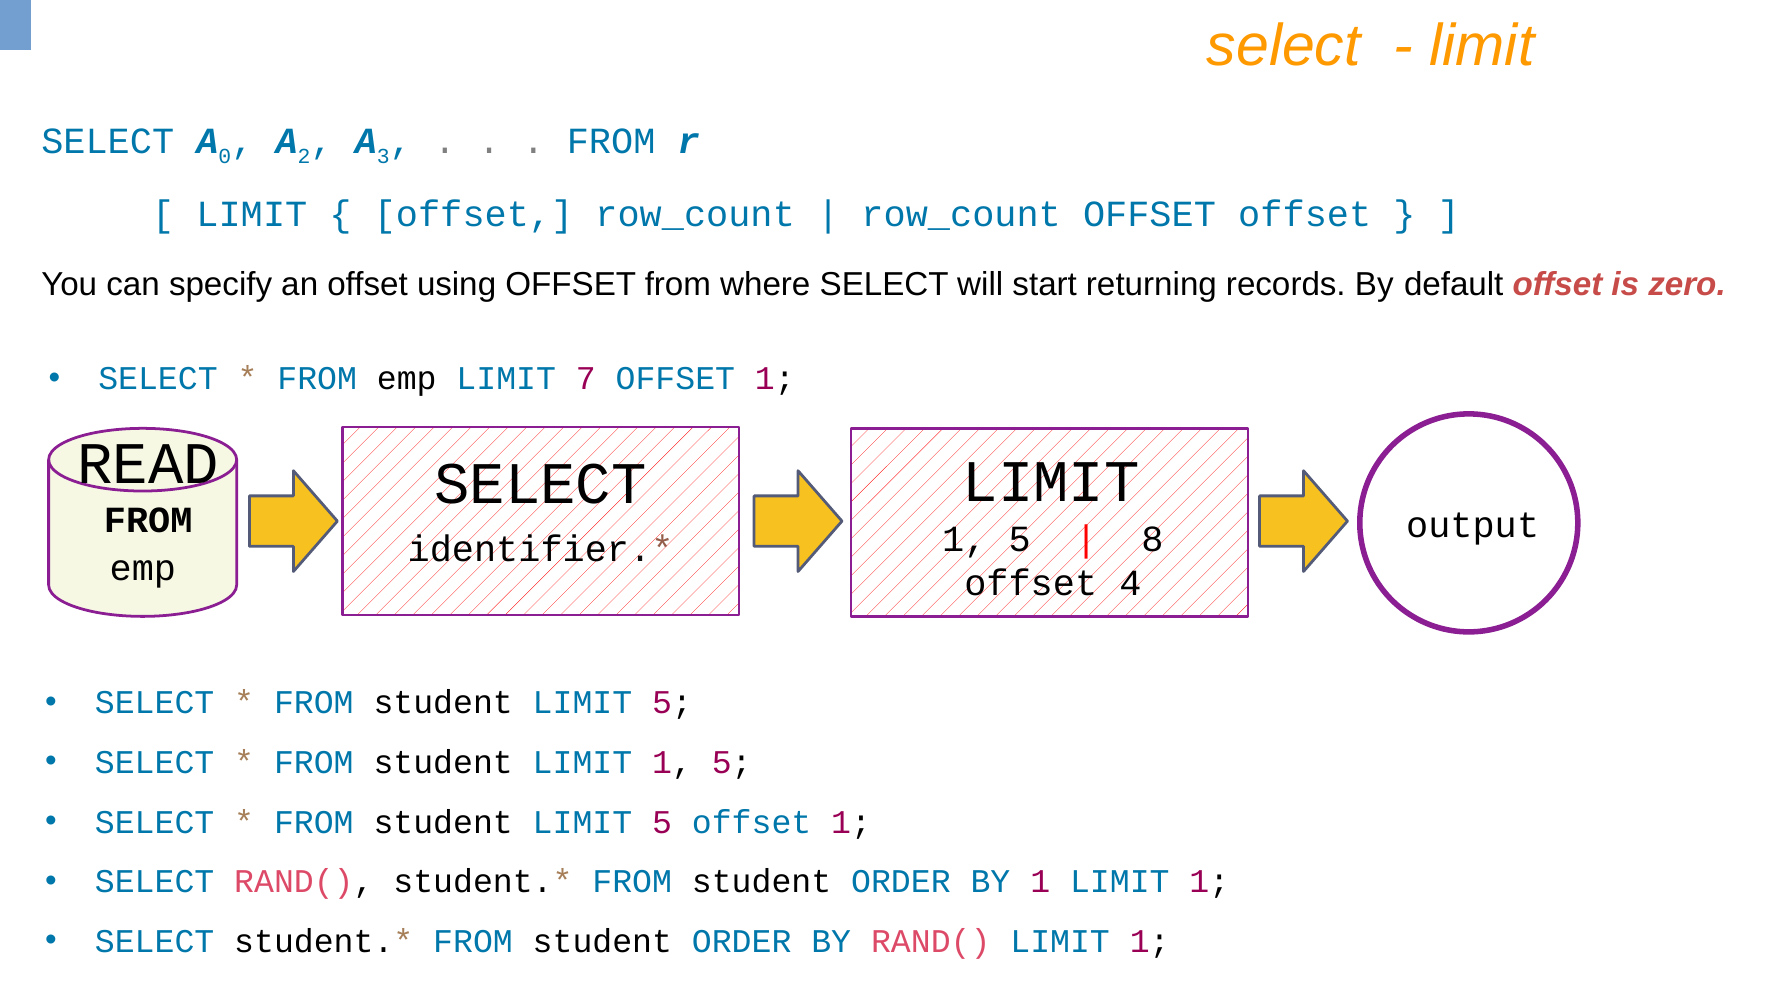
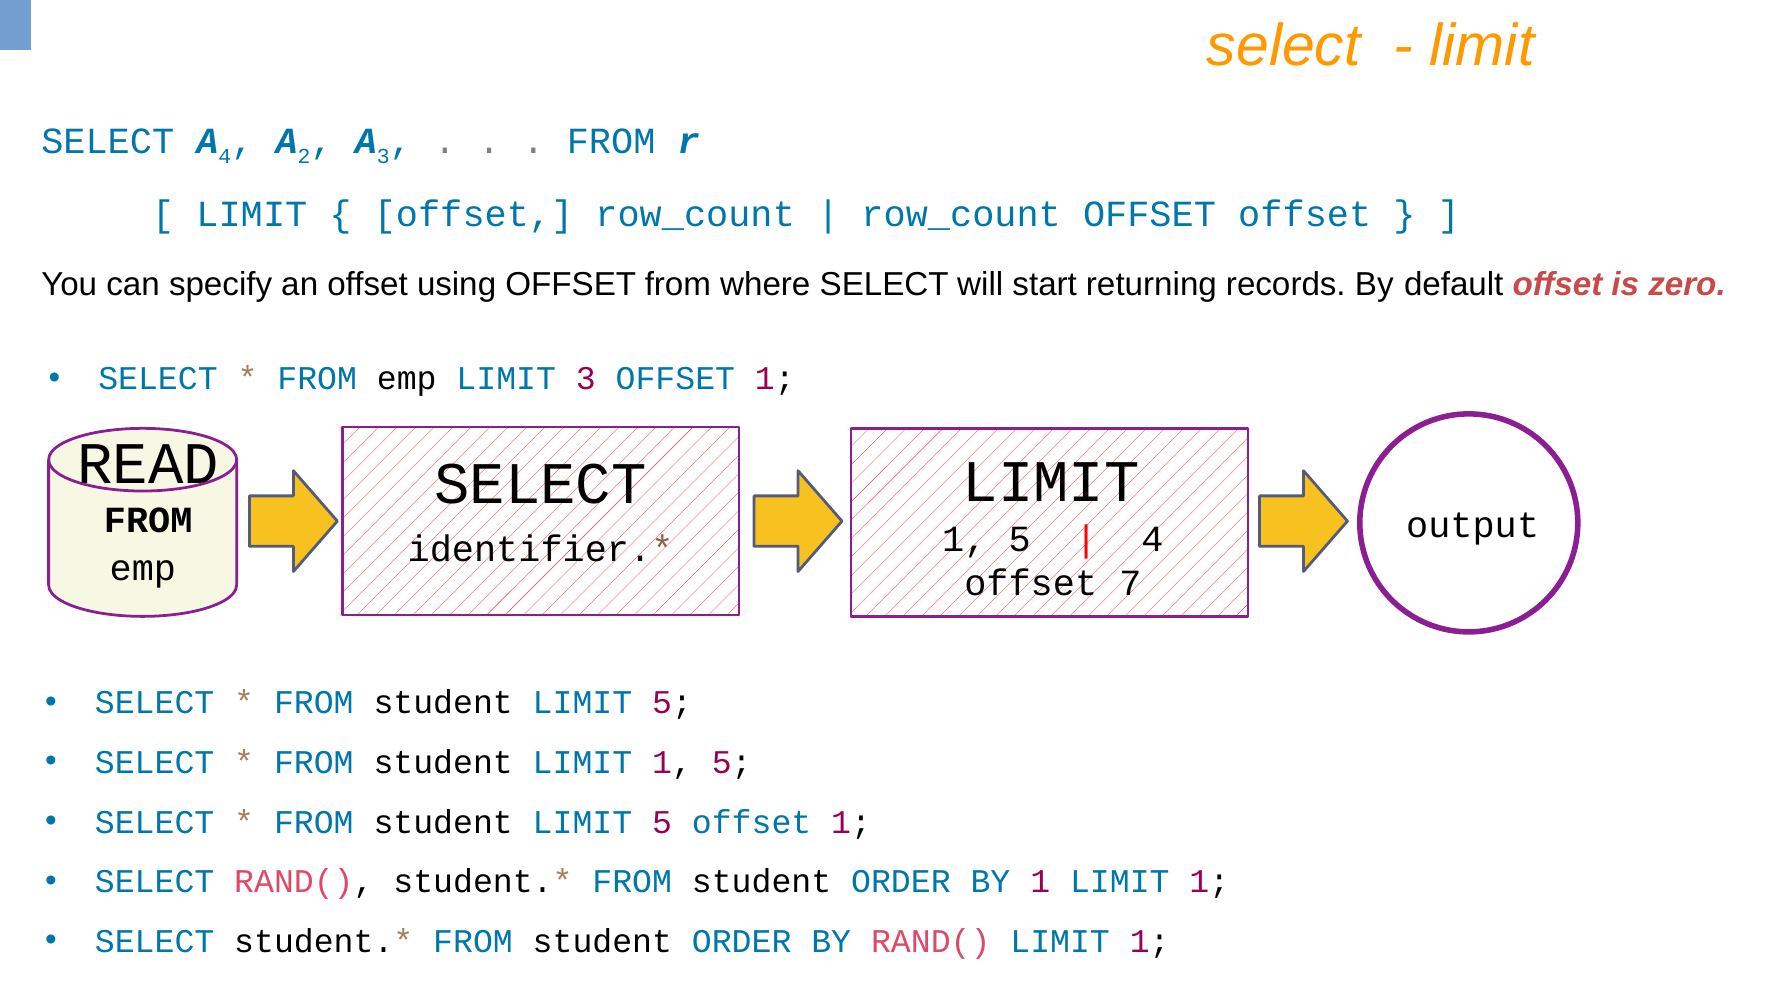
0 at (225, 156): 0 -> 4
LIMIT 7: 7 -> 3
8 at (1152, 539): 8 -> 4
4: 4 -> 7
